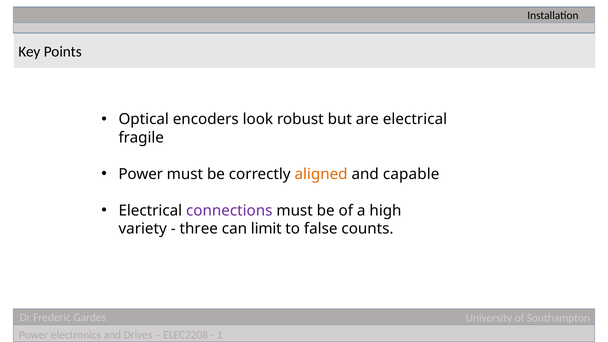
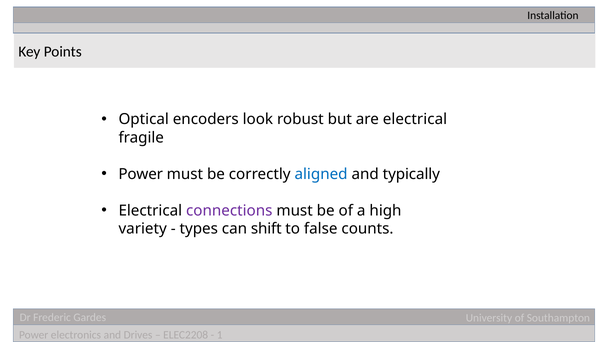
aligned colour: orange -> blue
capable: capable -> typically
three: three -> types
limit: limit -> shift
